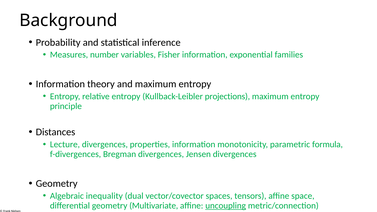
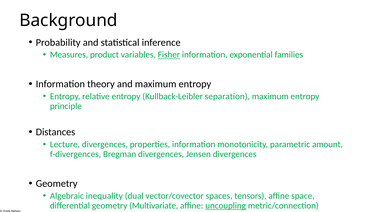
number: number -> product
Fisher underline: none -> present
projections: projections -> separation
formula: formula -> amount
